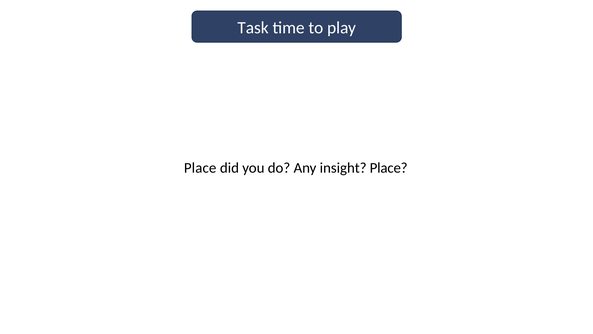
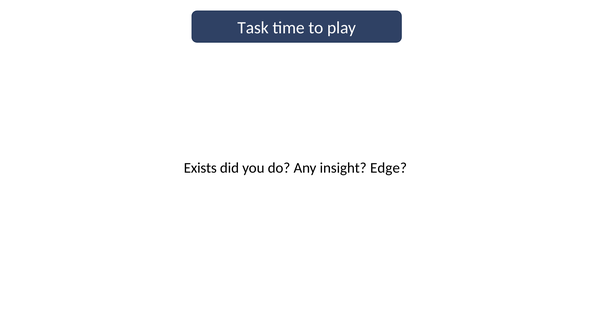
Place at (200, 168): Place -> Exists
insight Place: Place -> Edge
